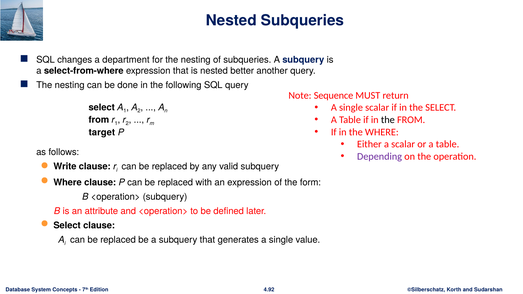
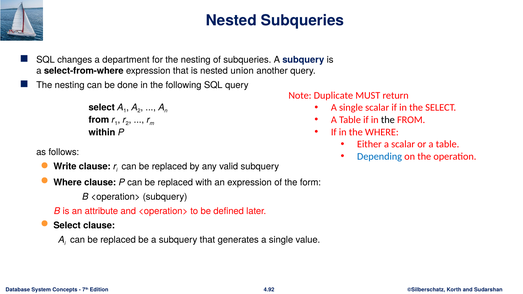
better: better -> union
Sequence: Sequence -> Duplicate
target: target -> within
Depending colour: purple -> blue
